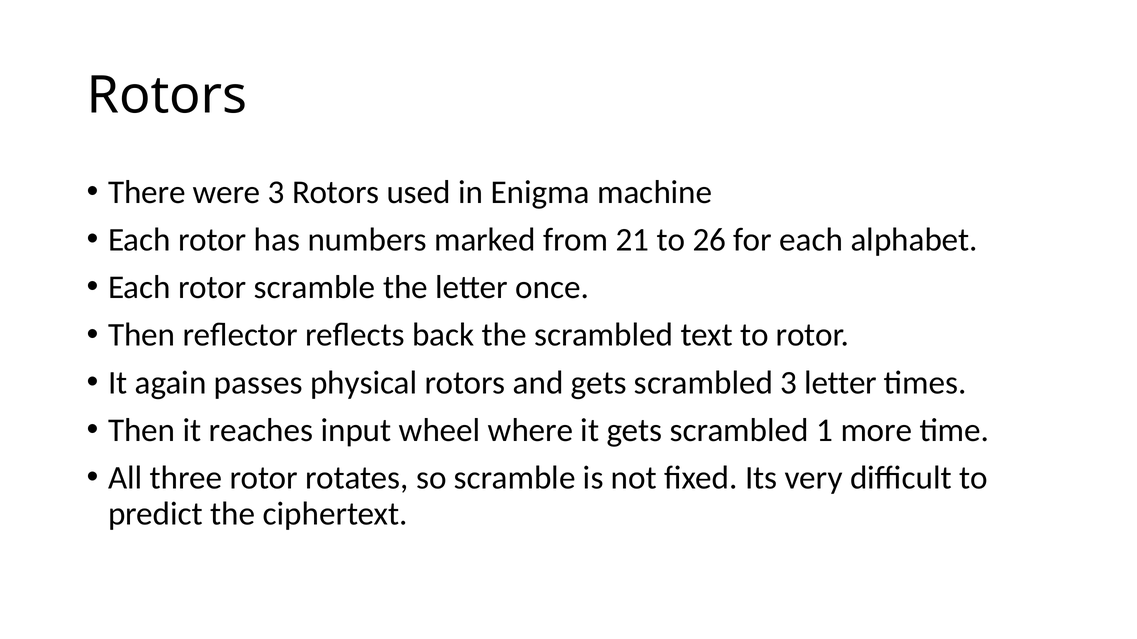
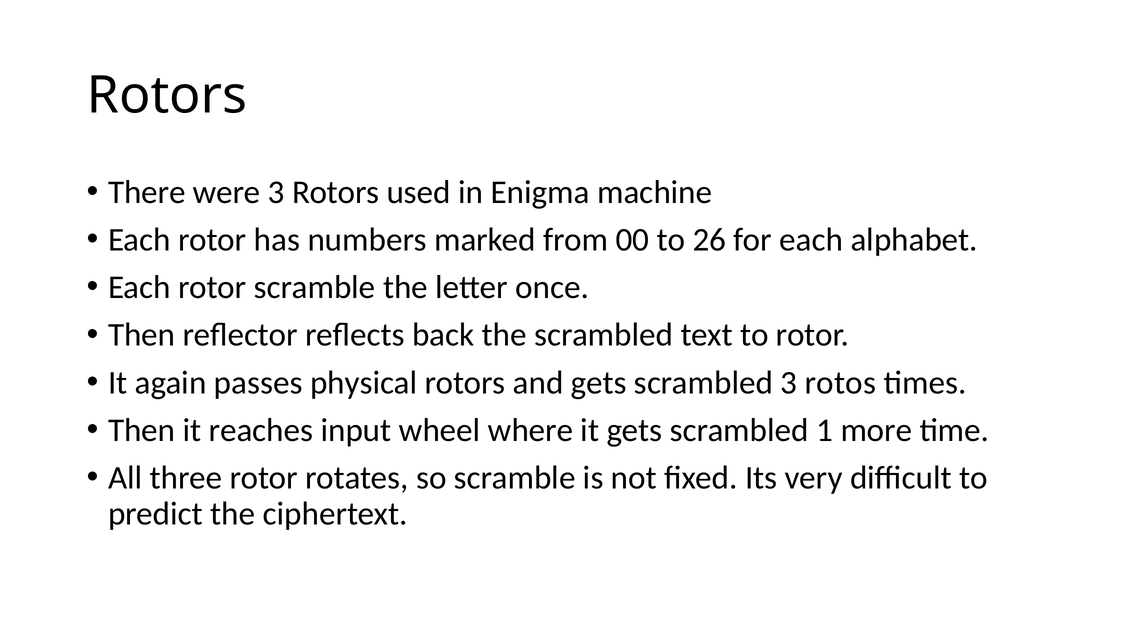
21: 21 -> 00
3 letter: letter -> rotos
